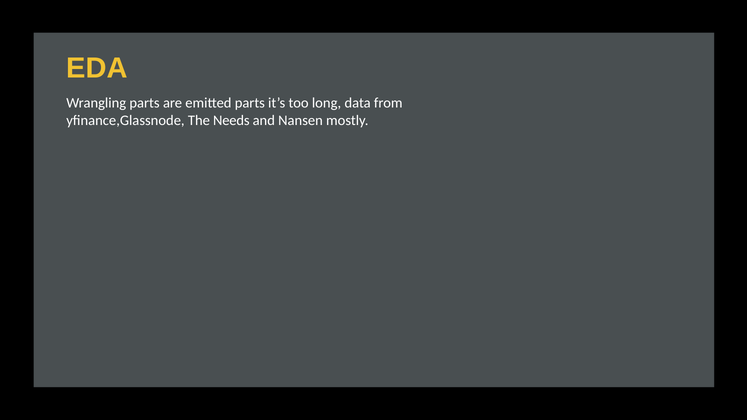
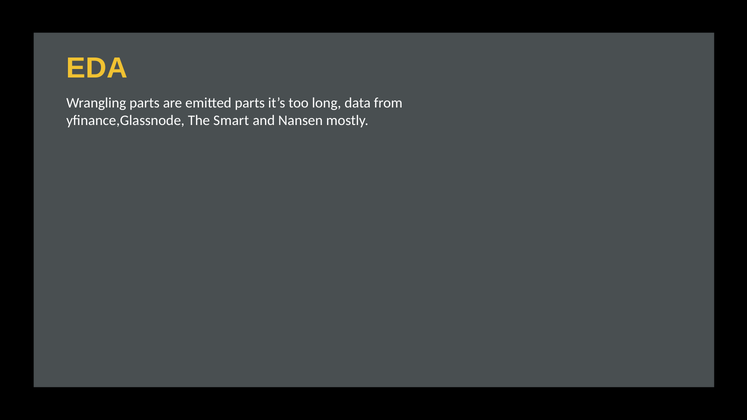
Needs: Needs -> Smart
